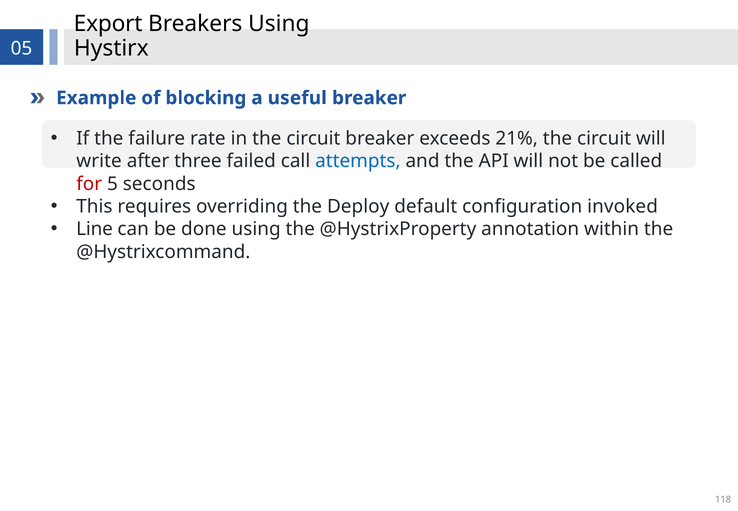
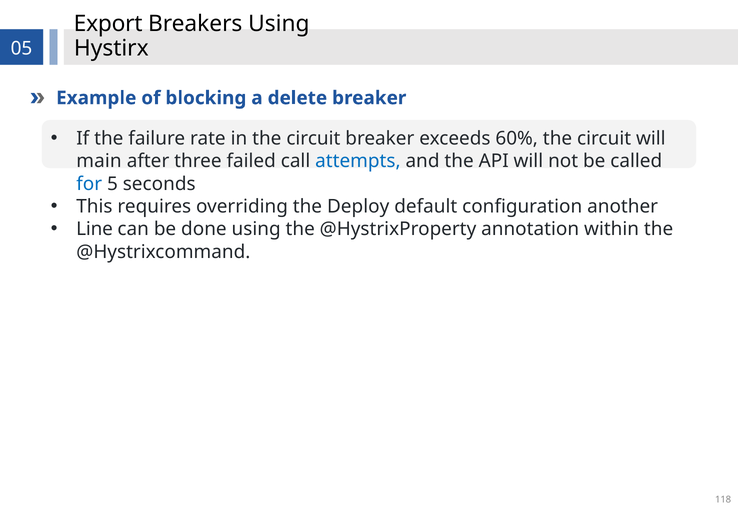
useful: useful -> delete
21%: 21% -> 60%
write: write -> main
for colour: red -> blue
invoked: invoked -> another
